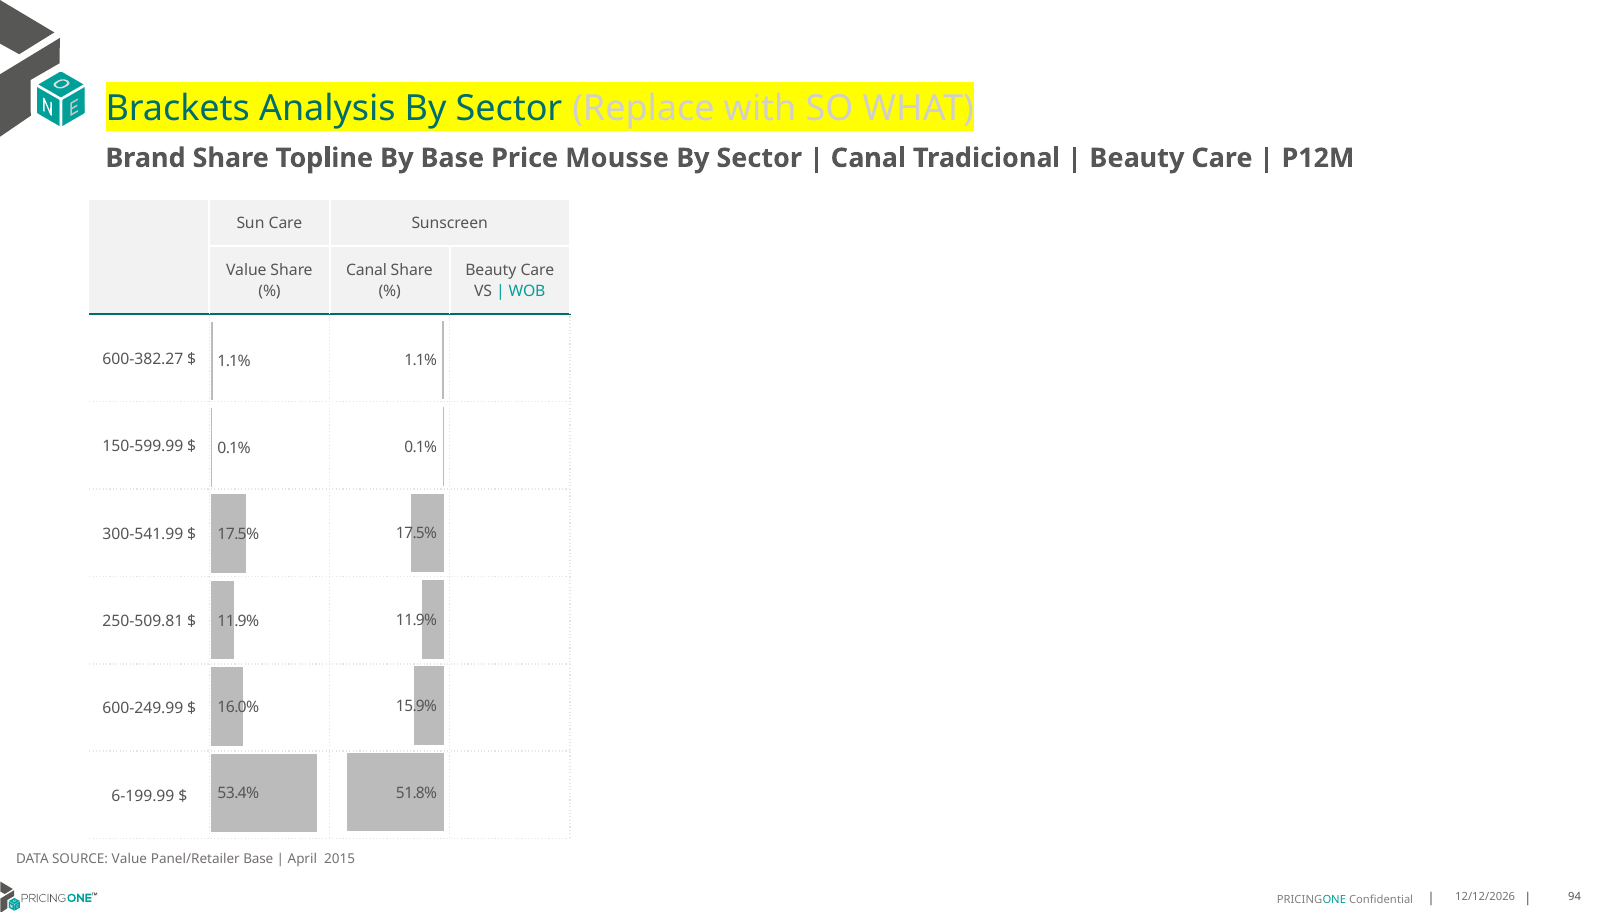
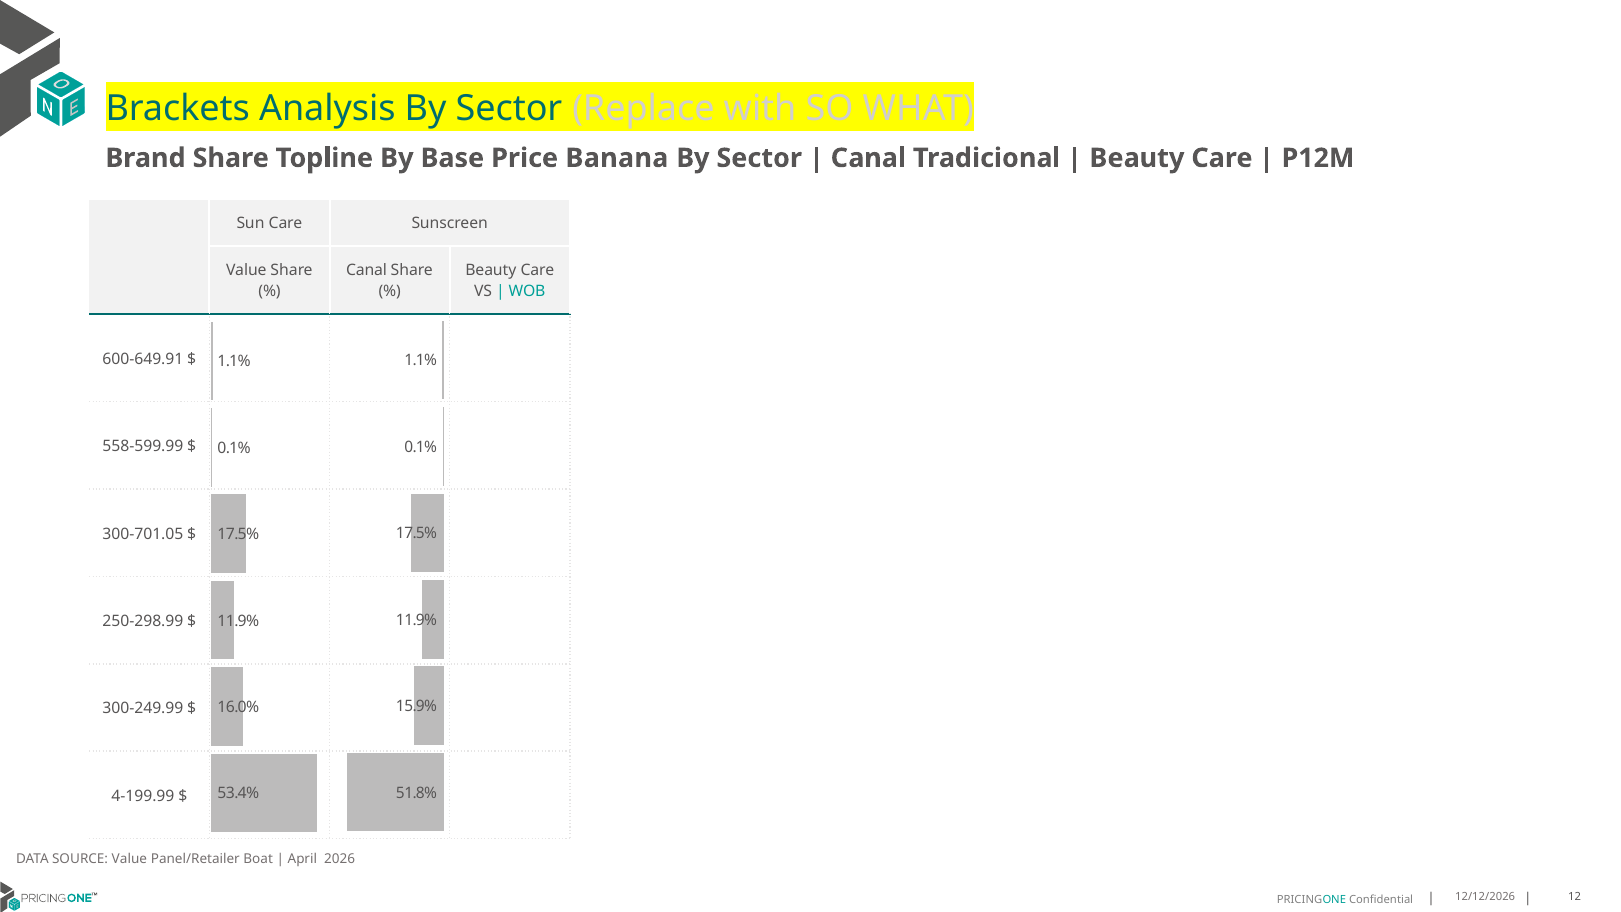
Mousse: Mousse -> Banana
600-382.27: 600-382.27 -> 600-649.91
150-599.99: 150-599.99 -> 558-599.99
300-541.99: 300-541.99 -> 300-701.05
250-509.81: 250-509.81 -> 250-298.99
600-249.99: 600-249.99 -> 300-249.99
6-199.99: 6-199.99 -> 4-199.99
Panel/Retailer Base: Base -> Boat
2015: 2015 -> 2026
94: 94 -> 12
